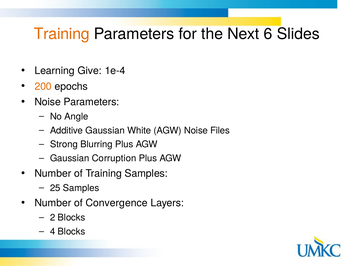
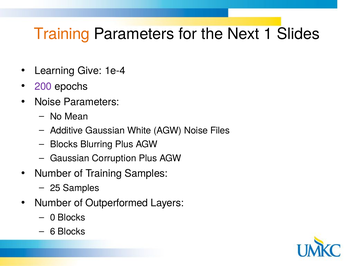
6: 6 -> 1
200 colour: orange -> purple
Angle: Angle -> Mean
Strong at (64, 144): Strong -> Blocks
Convergence: Convergence -> Outperformed
2: 2 -> 0
4: 4 -> 6
